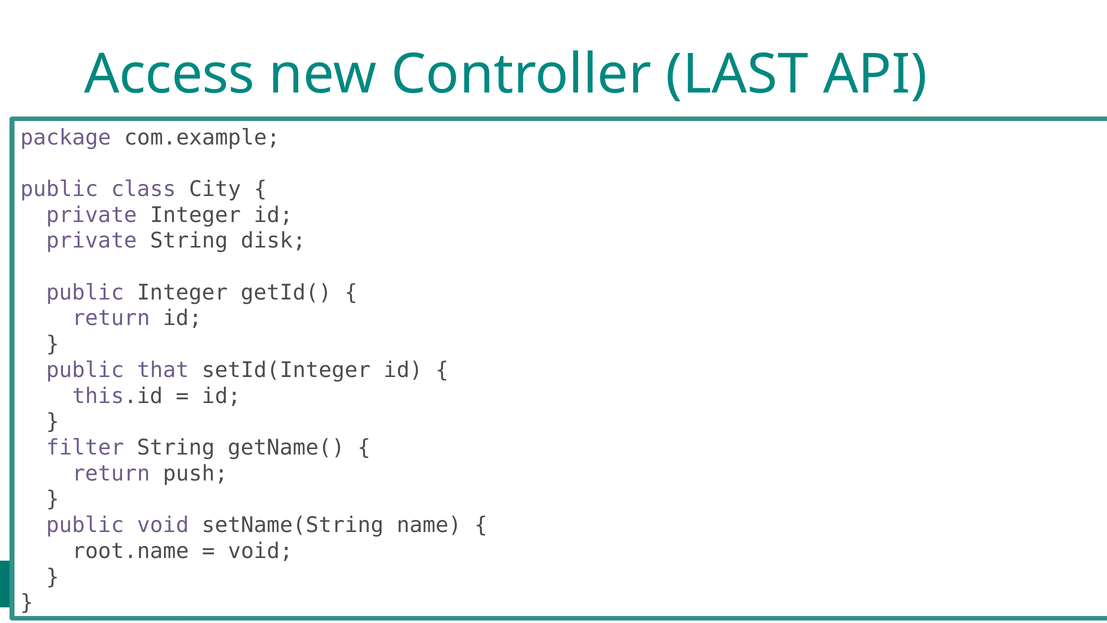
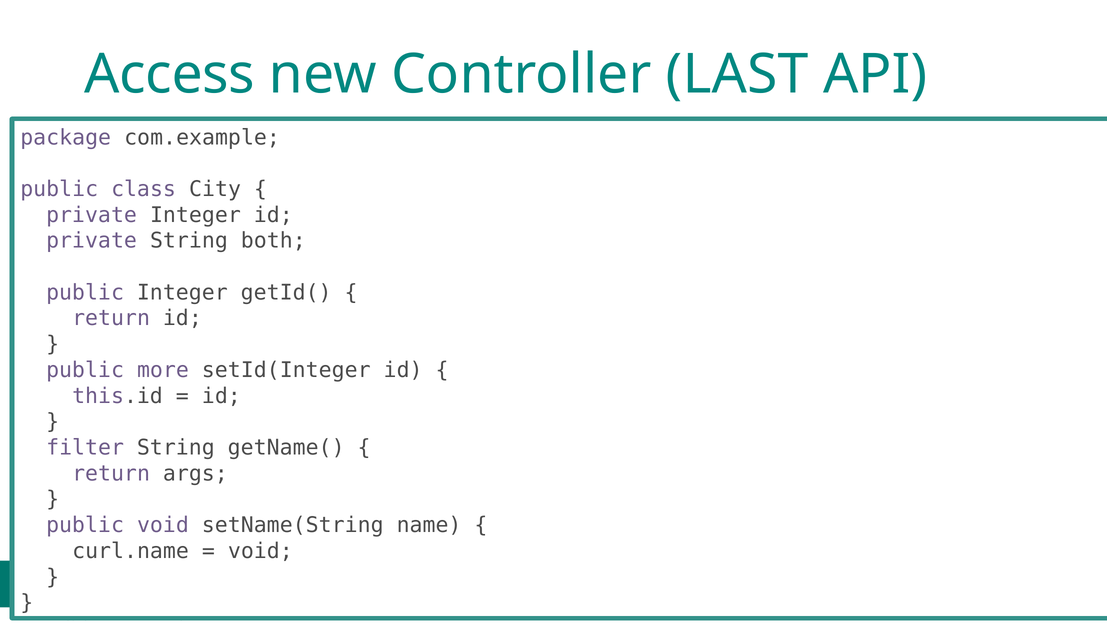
disk: disk -> both
that: that -> more
push: push -> args
root.name: root.name -> curl.name
